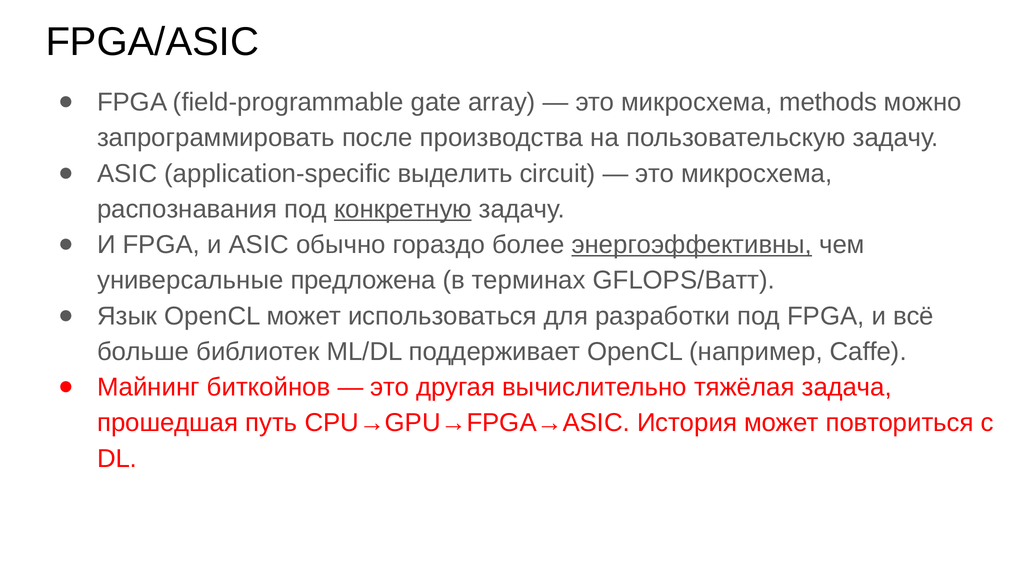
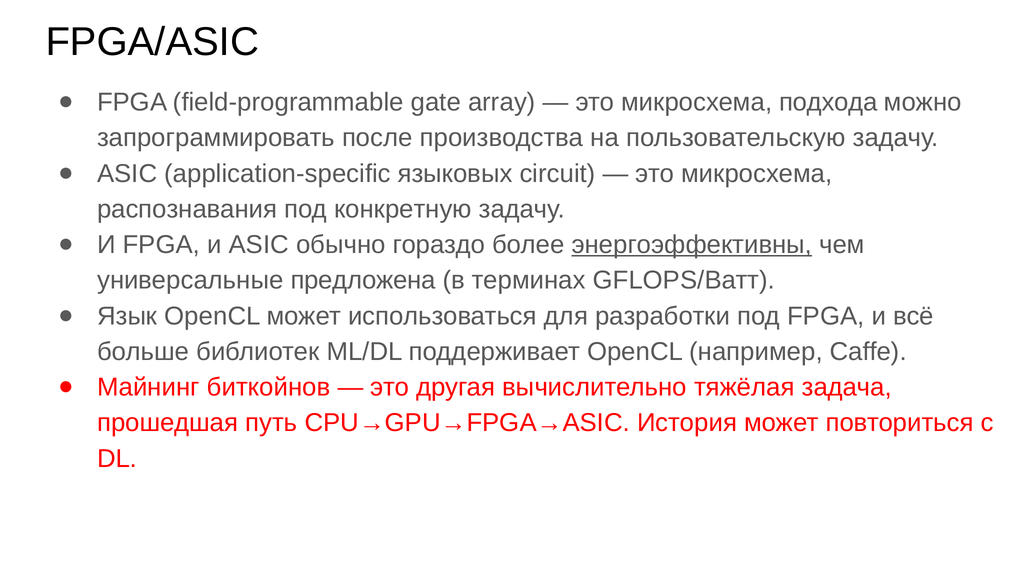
methods: methods -> подхода
выделить: выделить -> языковых
конкретную underline: present -> none
